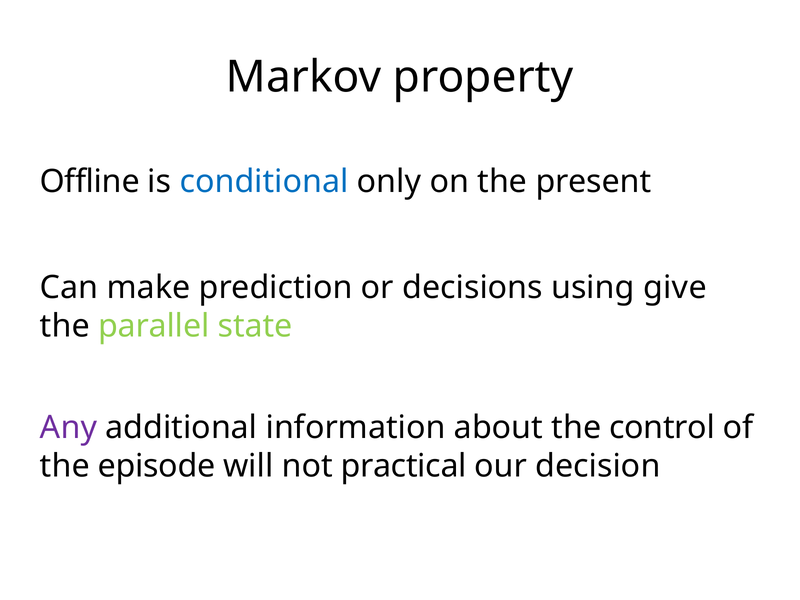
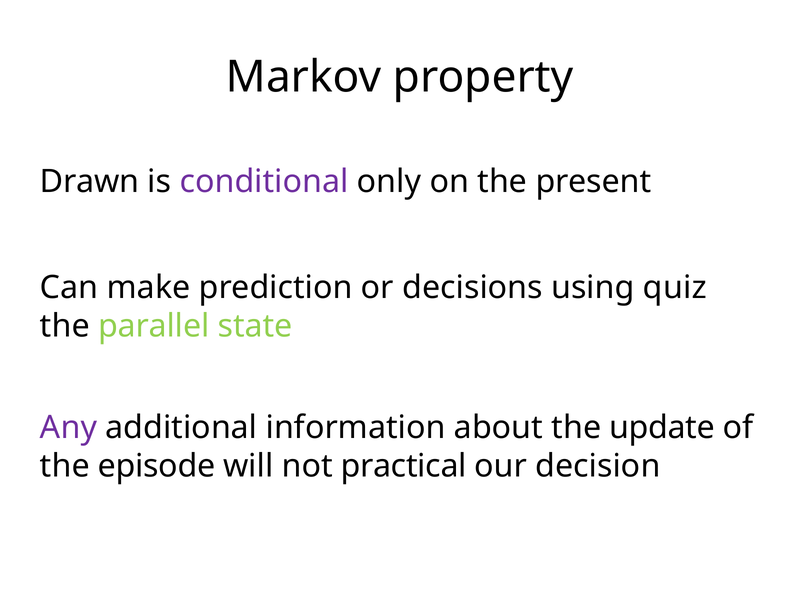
Offline: Offline -> Drawn
conditional colour: blue -> purple
give: give -> quiz
control: control -> update
